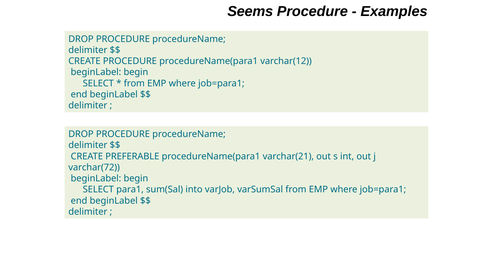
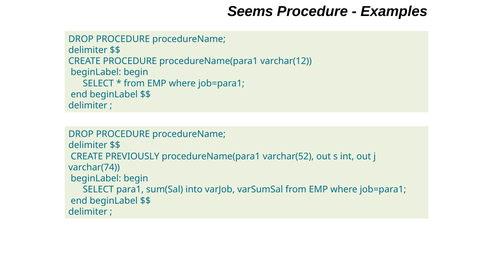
PREFERABLE: PREFERABLE -> PREVIOUSLY
varchar(21: varchar(21 -> varchar(52
varchar(72: varchar(72 -> varchar(74
